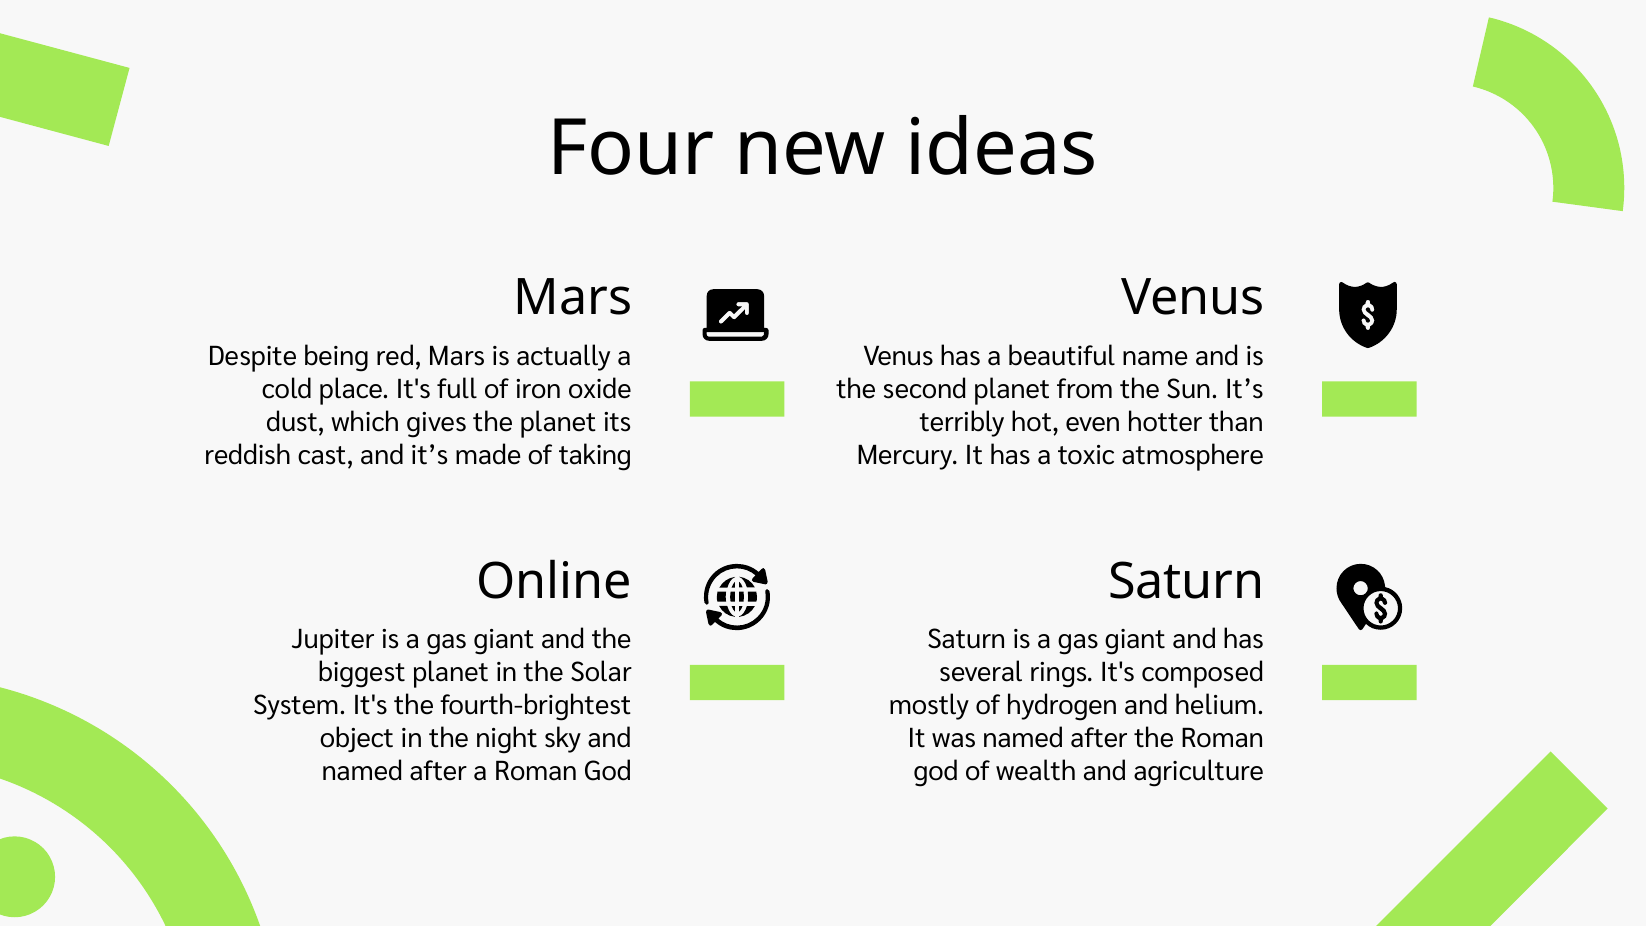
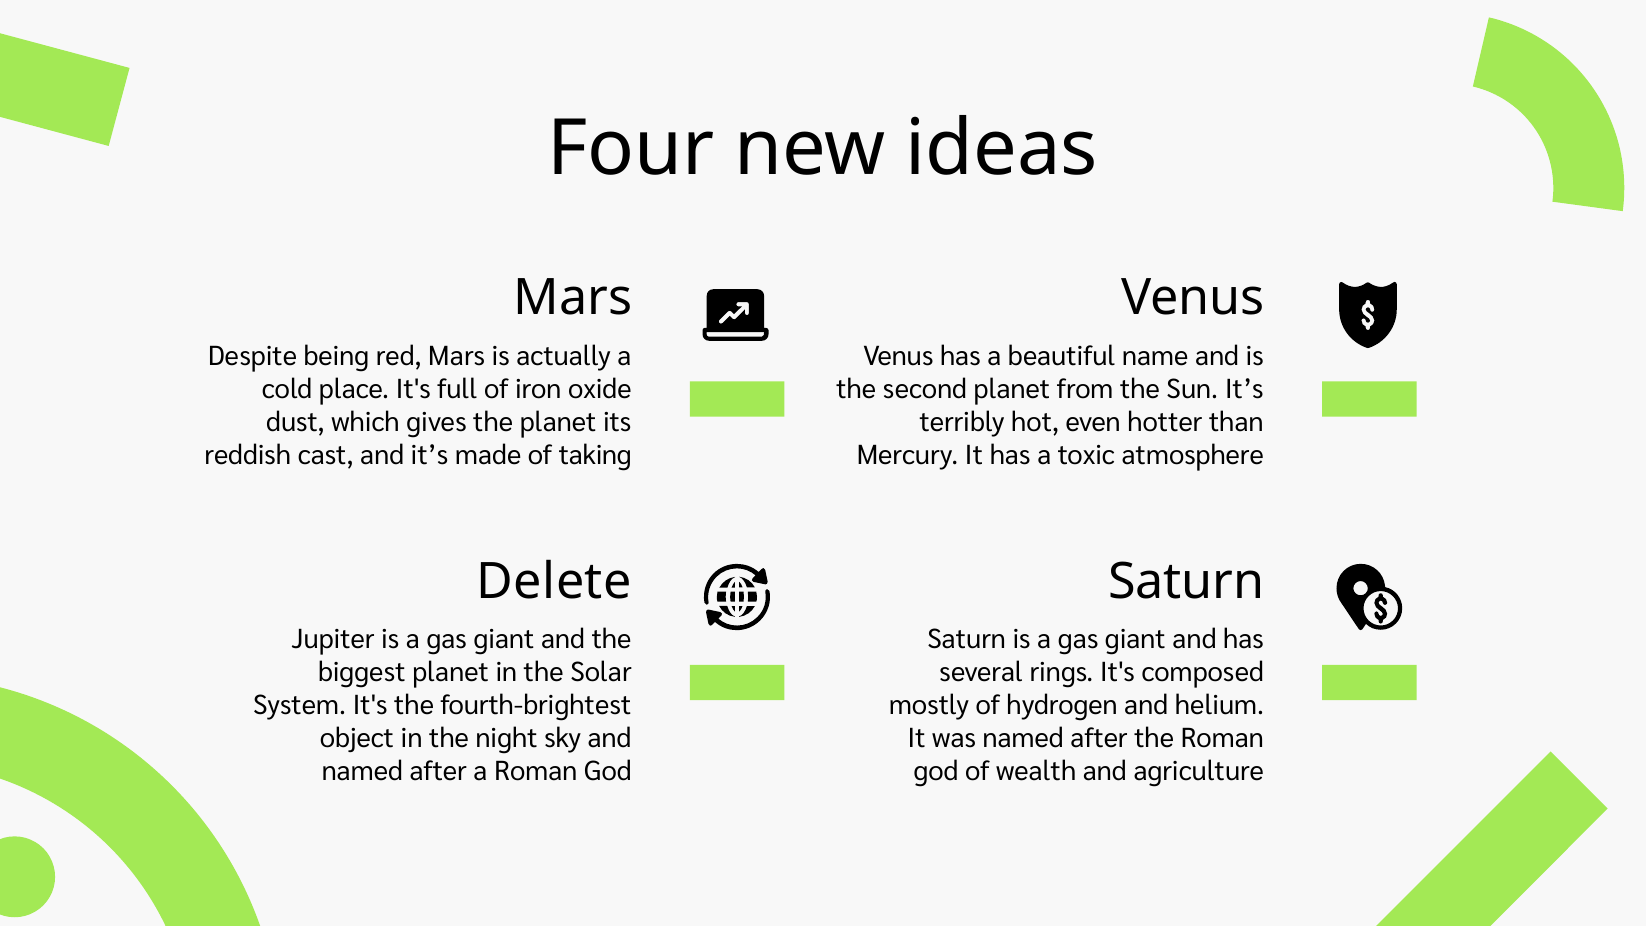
Online: Online -> Delete
